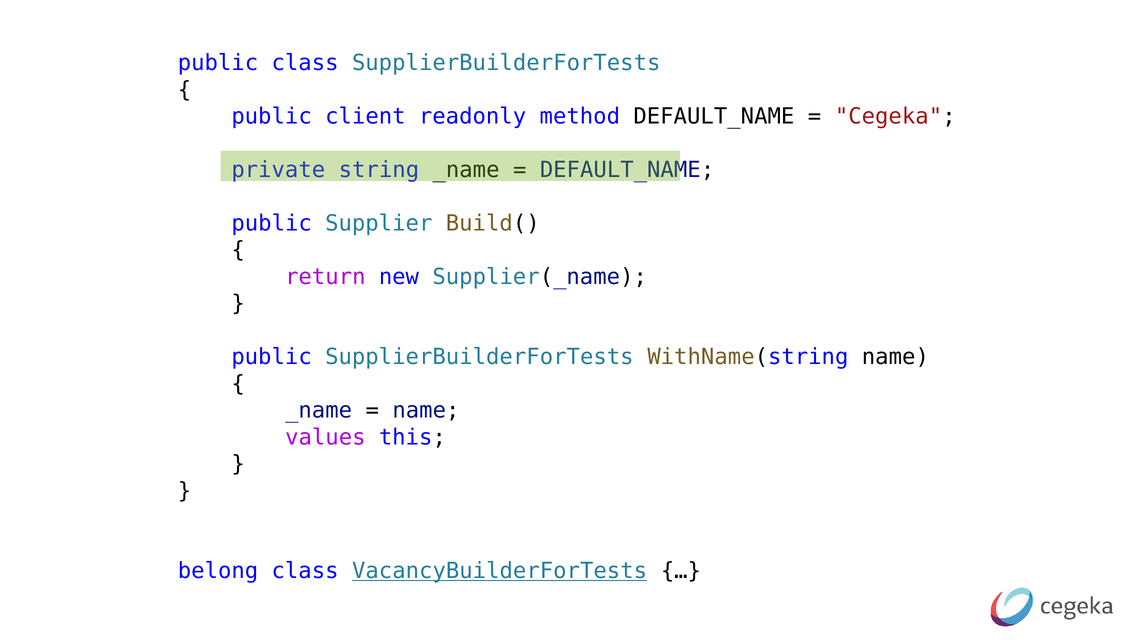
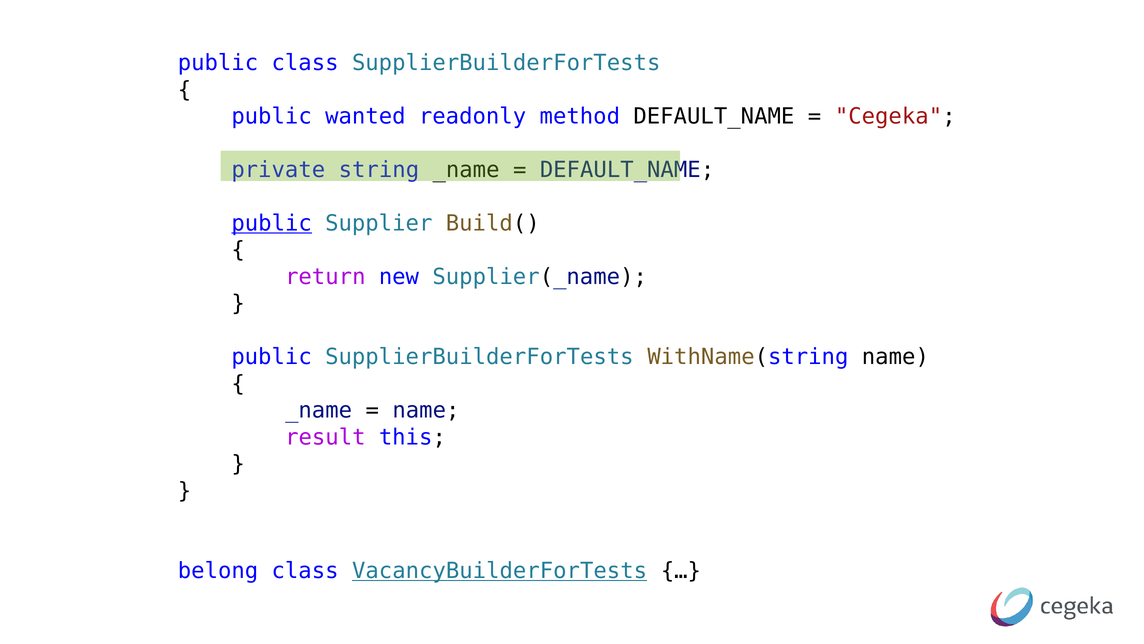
client: client -> wanted
public at (272, 223) underline: none -> present
values: values -> result
